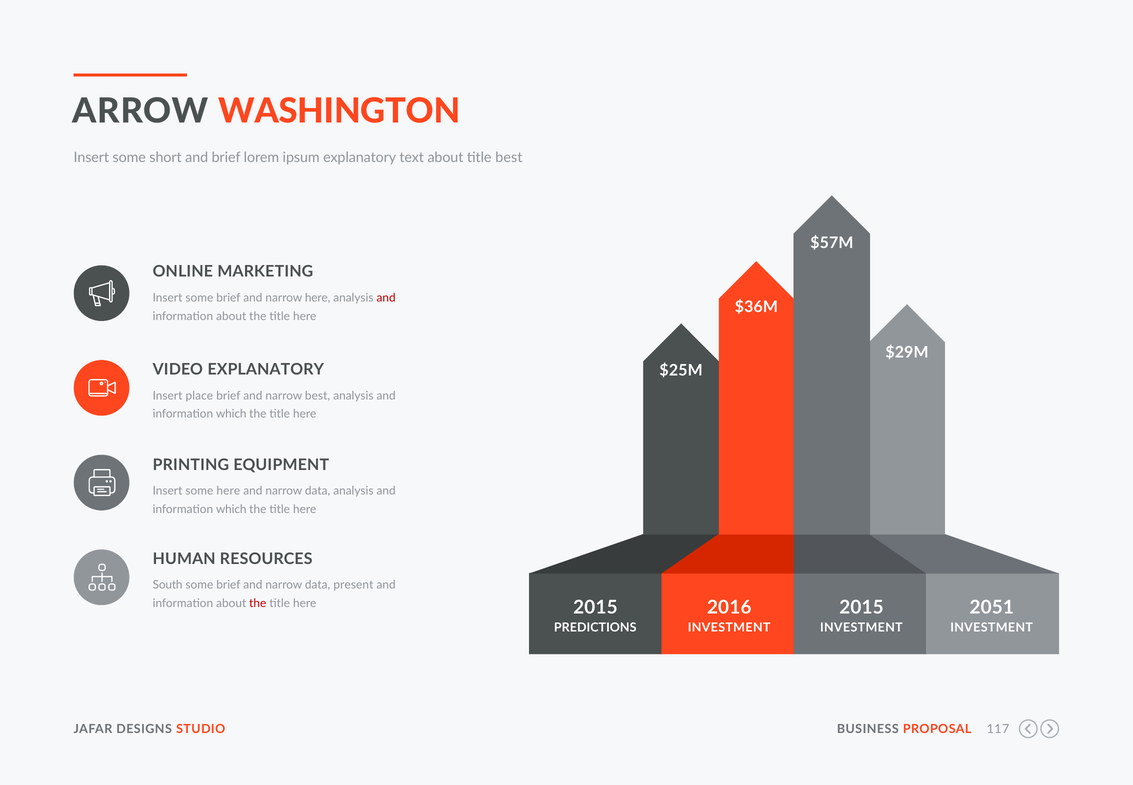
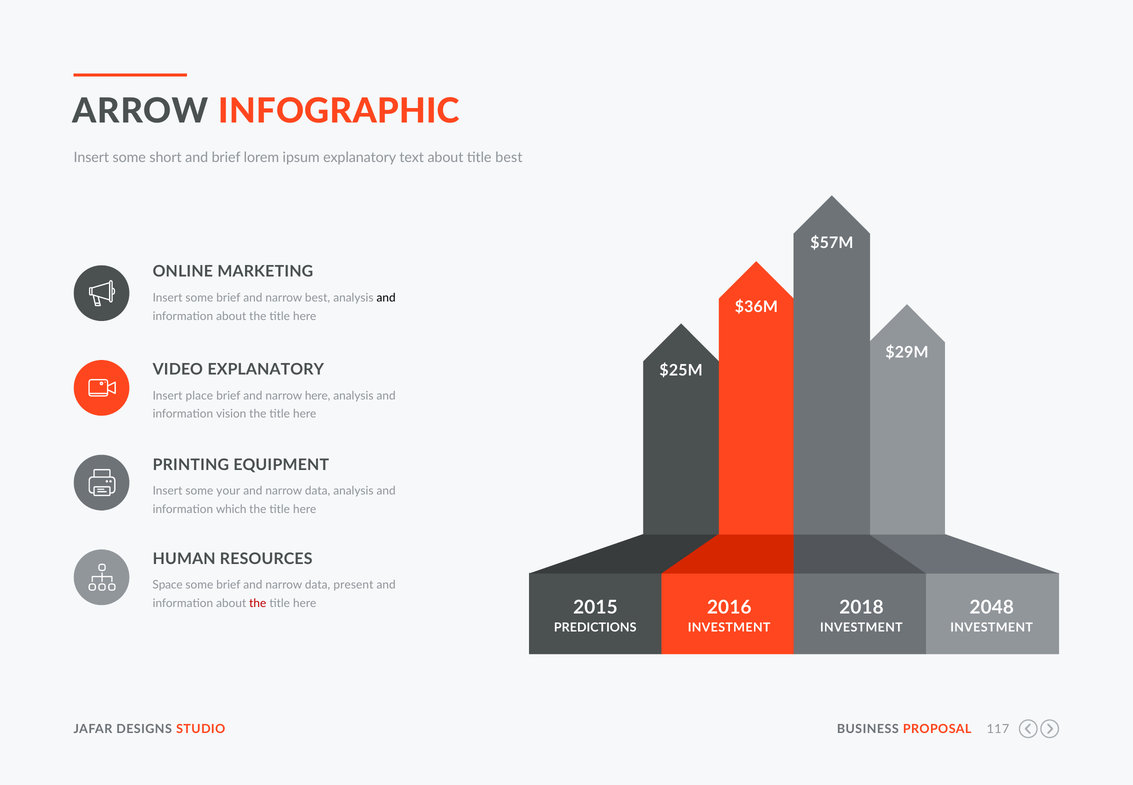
WASHINGTON: WASHINGTON -> INFOGRAPHIC
narrow here: here -> best
and at (386, 298) colour: red -> black
narrow best: best -> here
which at (231, 414): which -> vision
some here: here -> your
South: South -> Space
2015 at (861, 607): 2015 -> 2018
2051: 2051 -> 2048
